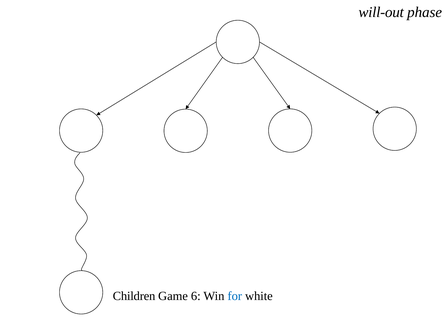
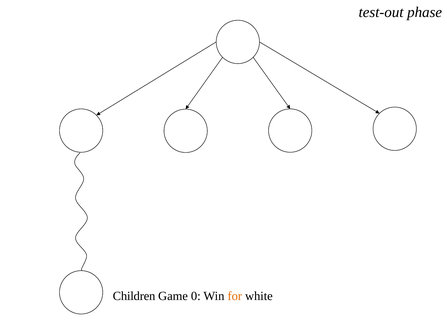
will-out: will-out -> test-out
6: 6 -> 0
for colour: blue -> orange
